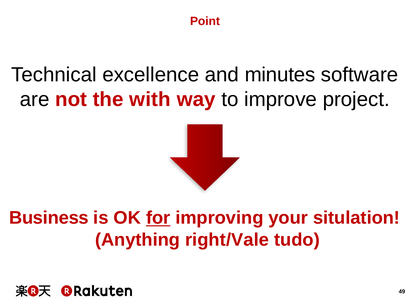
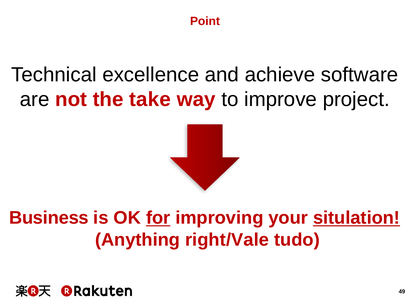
minutes: minutes -> achieve
with: with -> take
situlation underline: none -> present
